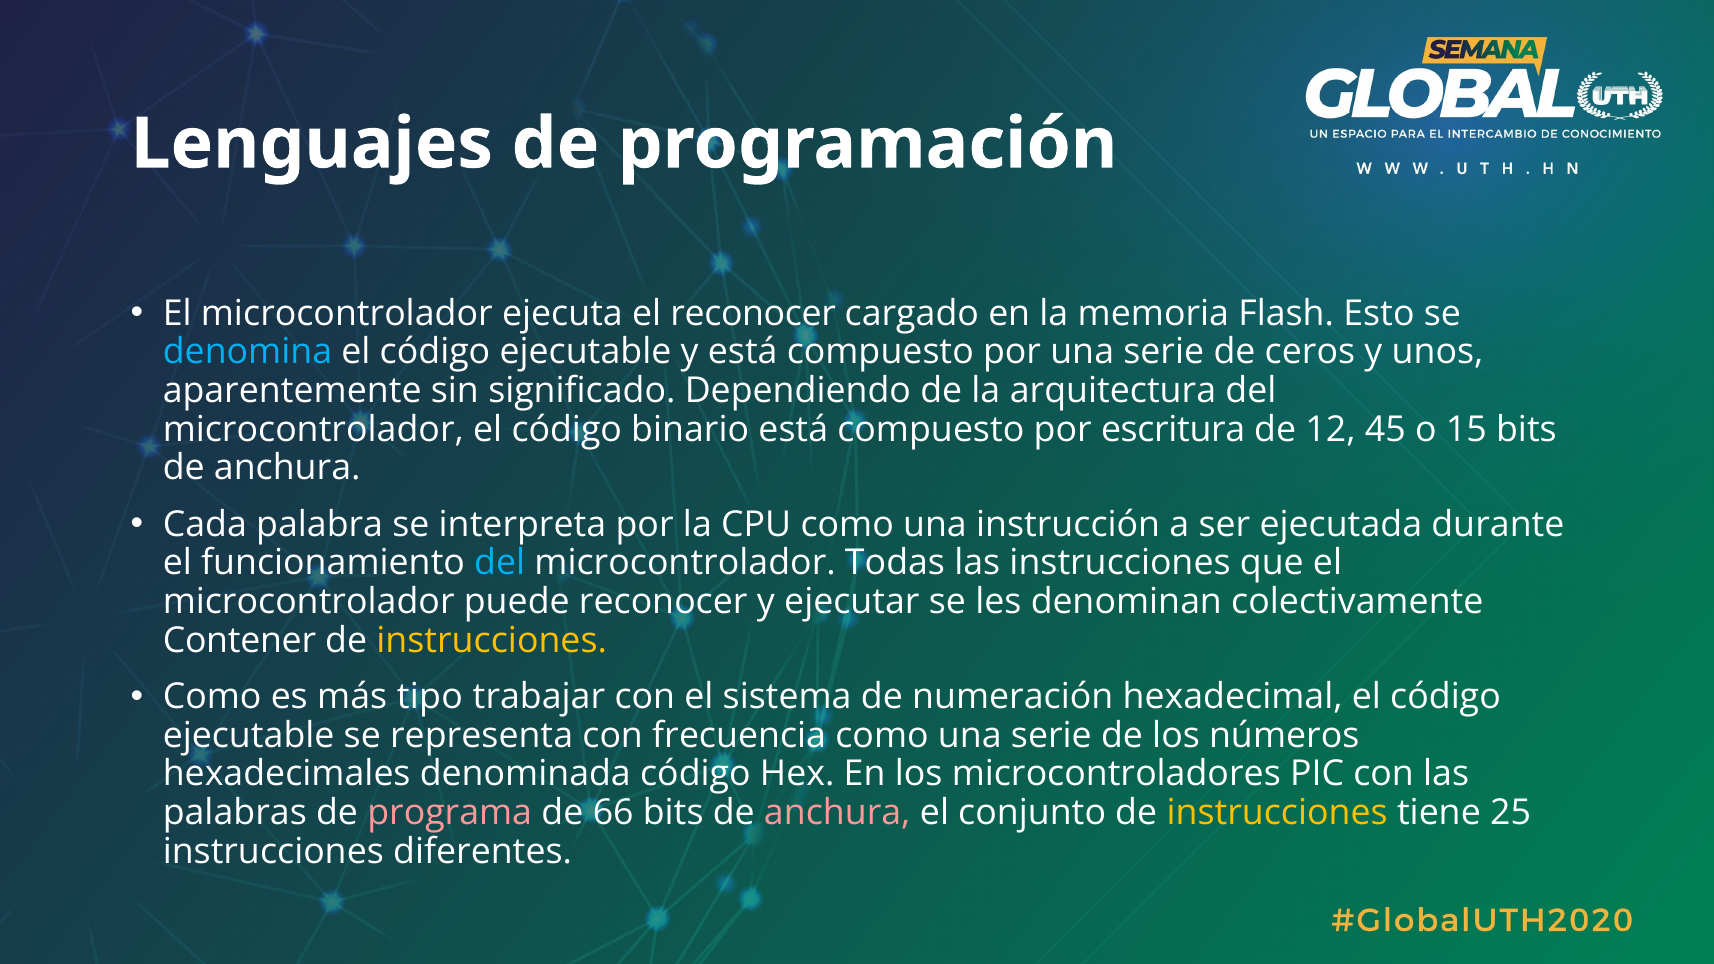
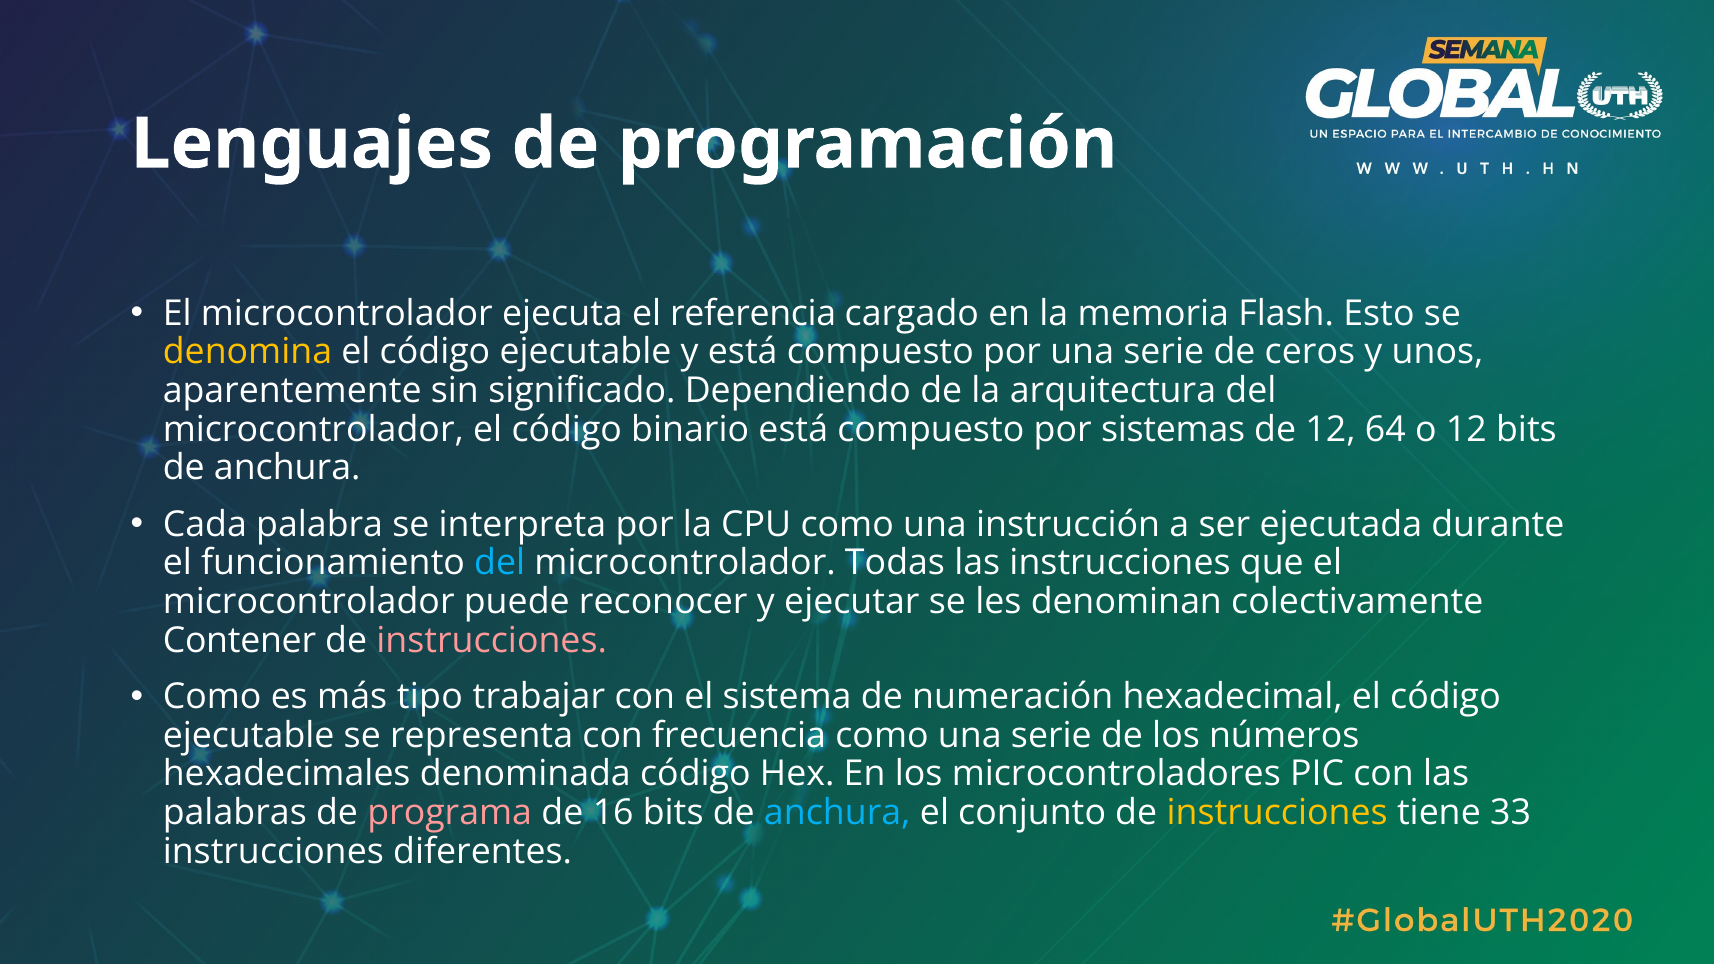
el reconocer: reconocer -> referencia
denomina colour: light blue -> yellow
escritura: escritura -> sistemas
45: 45 -> 64
o 15: 15 -> 12
instrucciones at (492, 640) colour: yellow -> pink
66: 66 -> 16
anchura at (837, 813) colour: pink -> light blue
25: 25 -> 33
